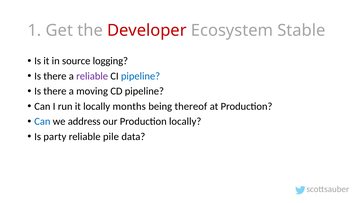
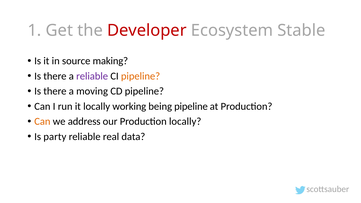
logging: logging -> making
pipeline at (141, 76) colour: blue -> orange
months: months -> working
being thereof: thereof -> pipeline
Can at (42, 121) colour: blue -> orange
pile: pile -> real
